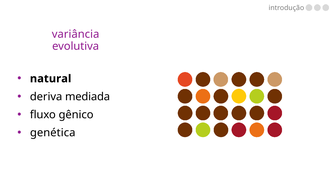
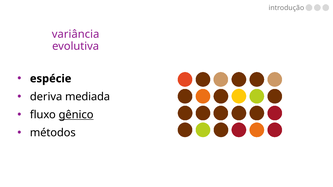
natural: natural -> espécie
gênico underline: none -> present
genética: genética -> métodos
